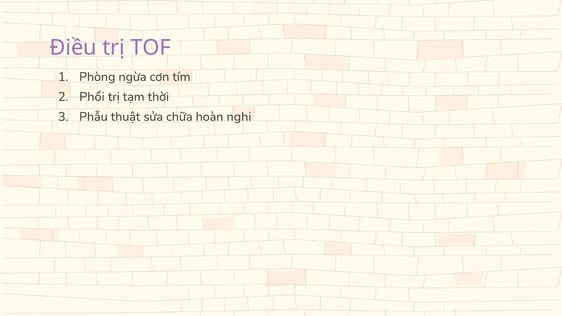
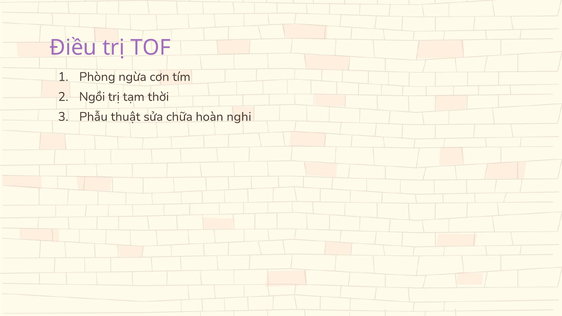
Phổi: Phổi -> Ngồi
